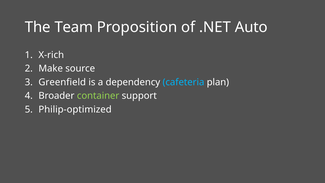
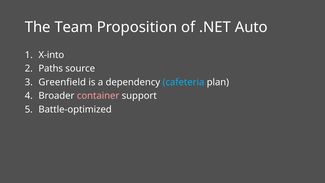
X-rich: X-rich -> X-into
Make: Make -> Paths
container colour: light green -> pink
Philip-optimized: Philip-optimized -> Battle-optimized
